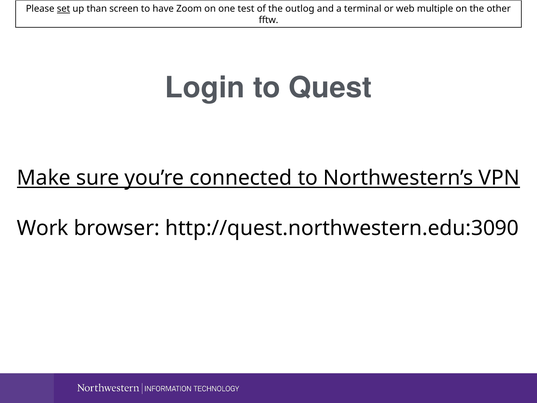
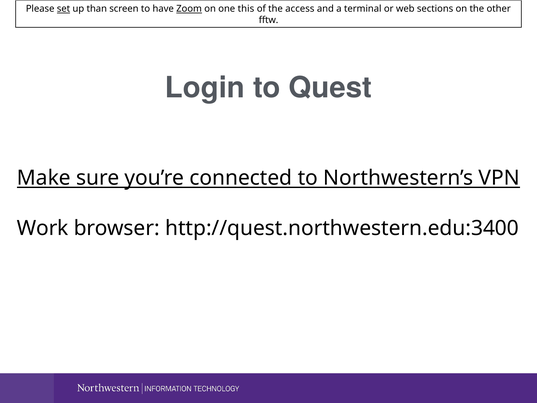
Zoom underline: none -> present
test: test -> this
outlog: outlog -> access
multiple: multiple -> sections
http://quest.northwestern.edu:3090: http://quest.northwestern.edu:3090 -> http://quest.northwestern.edu:3400
